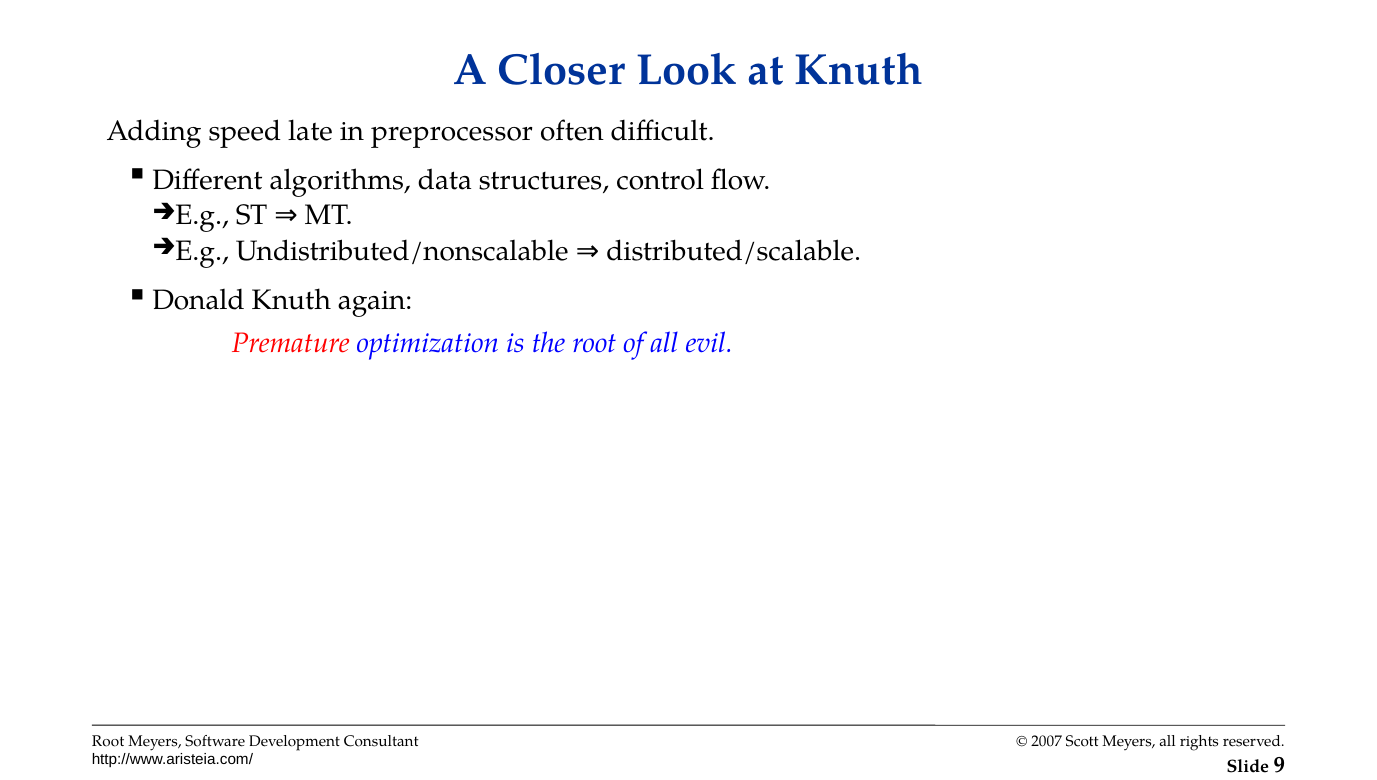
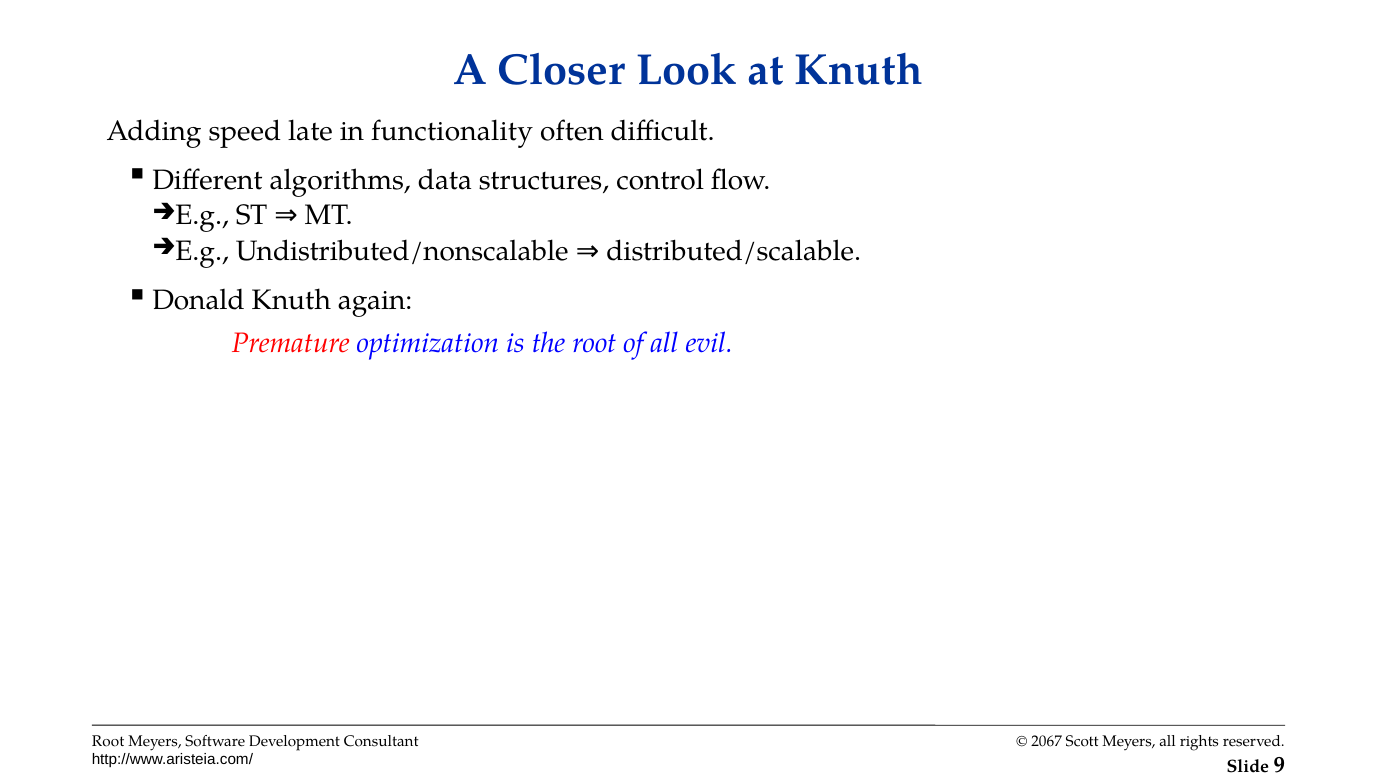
preprocessor: preprocessor -> functionality
2007: 2007 -> 2067
